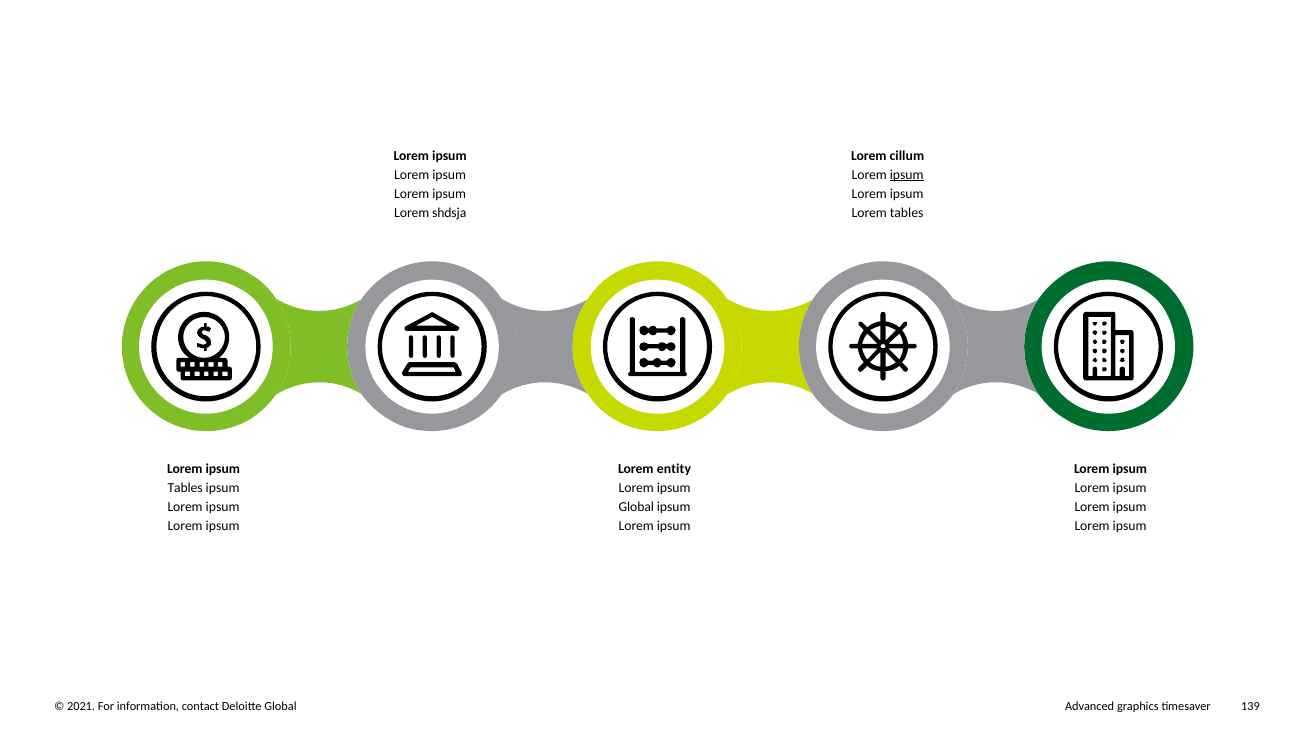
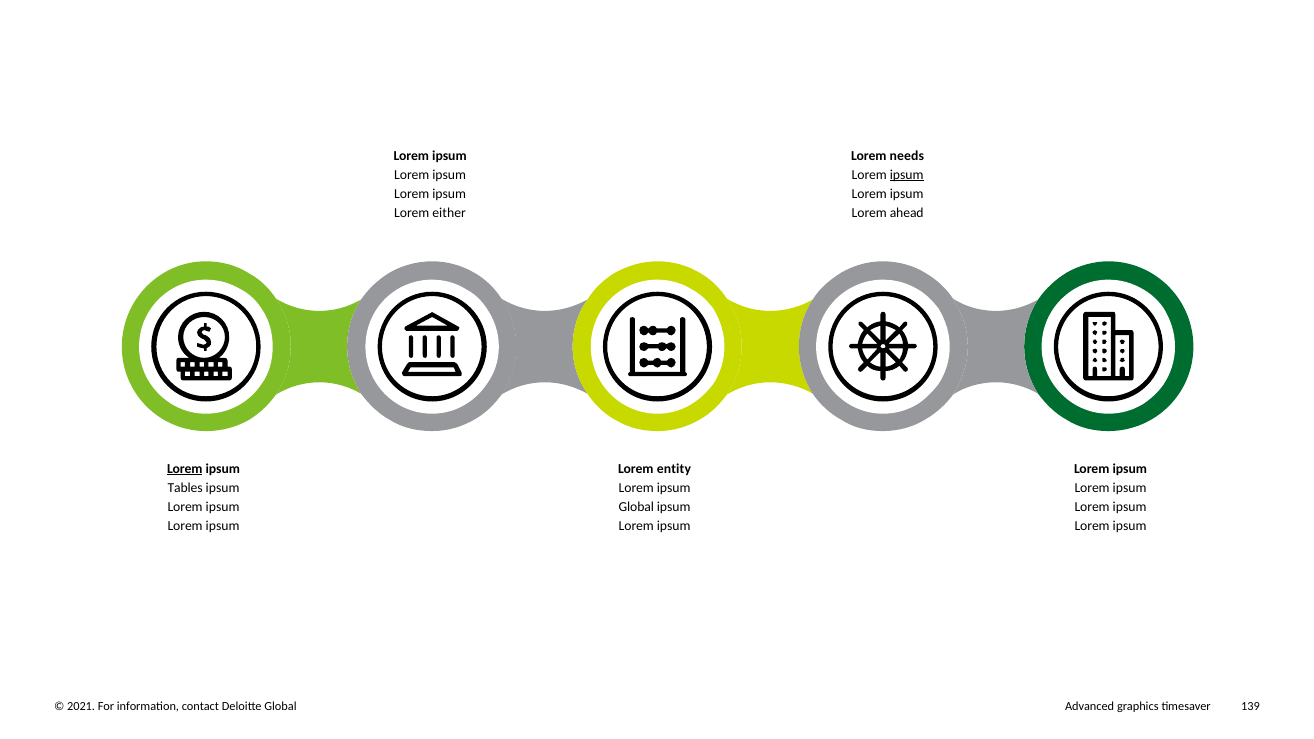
cillum: cillum -> needs
shdsja: shdsja -> either
Lorem tables: tables -> ahead
Lorem at (185, 469) underline: none -> present
